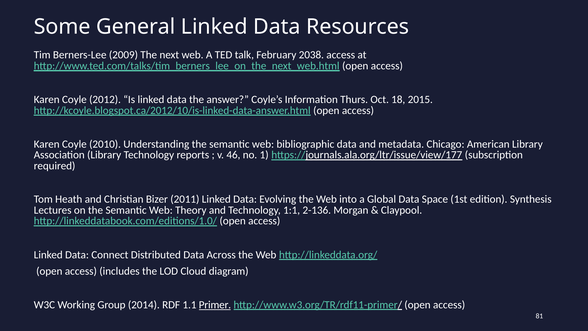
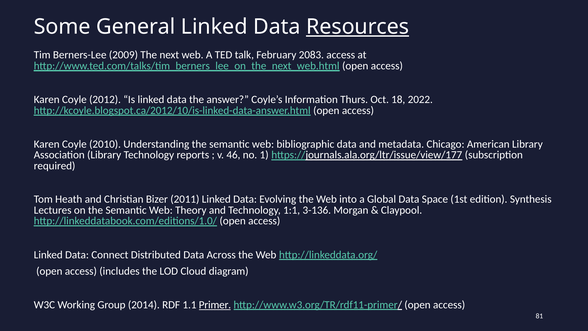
Resources underline: none -> present
2038: 2038 -> 2083
2015: 2015 -> 2022
2-136: 2-136 -> 3-136
